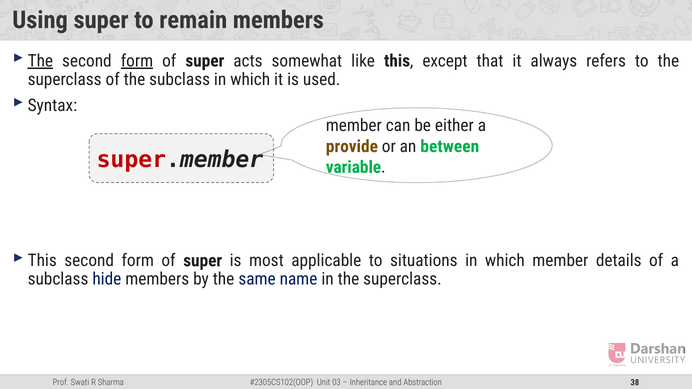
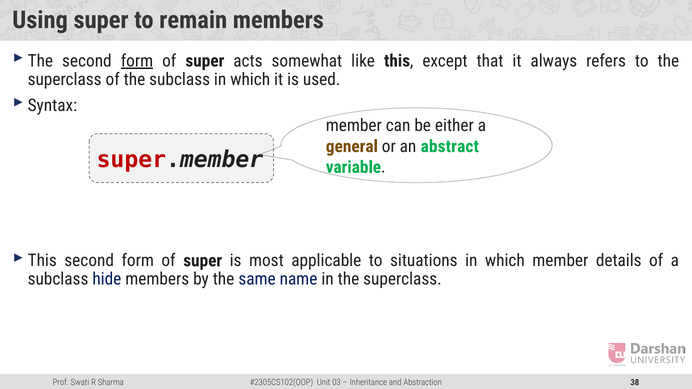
The at (40, 61) underline: present -> none
provide: provide -> general
between: between -> abstract
